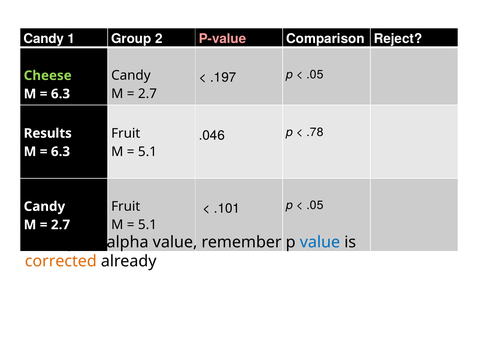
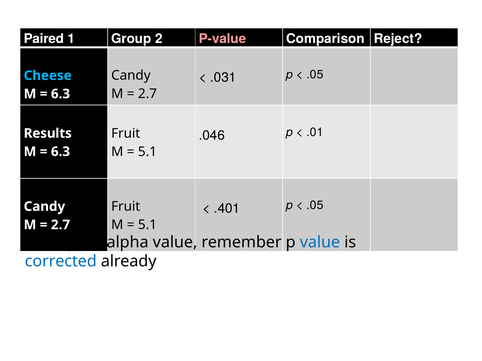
Candy at (44, 39): Candy -> Paired
.197: .197 -> .031
Cheese colour: light green -> light blue
.78: .78 -> .01
.101: .101 -> .401
corrected colour: orange -> blue
